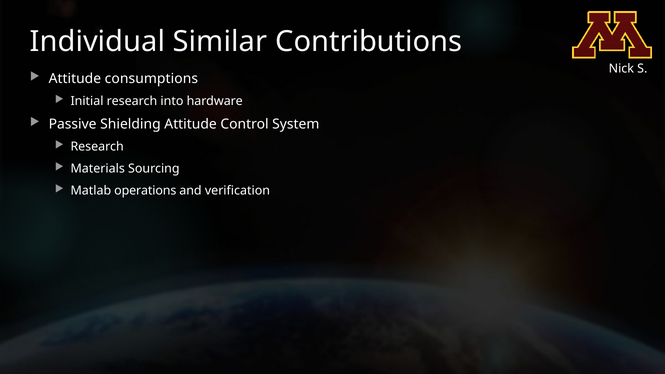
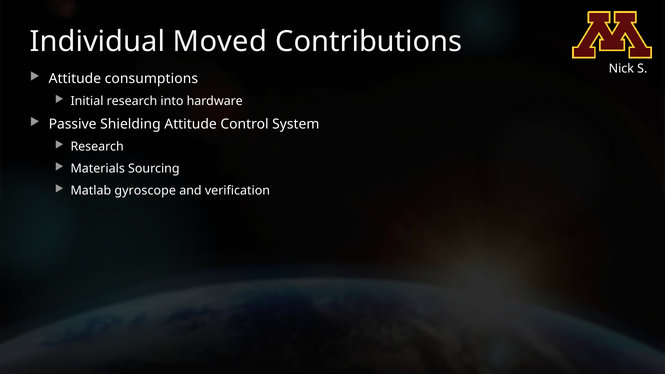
Similar: Similar -> Moved
operations: operations -> gyroscope
